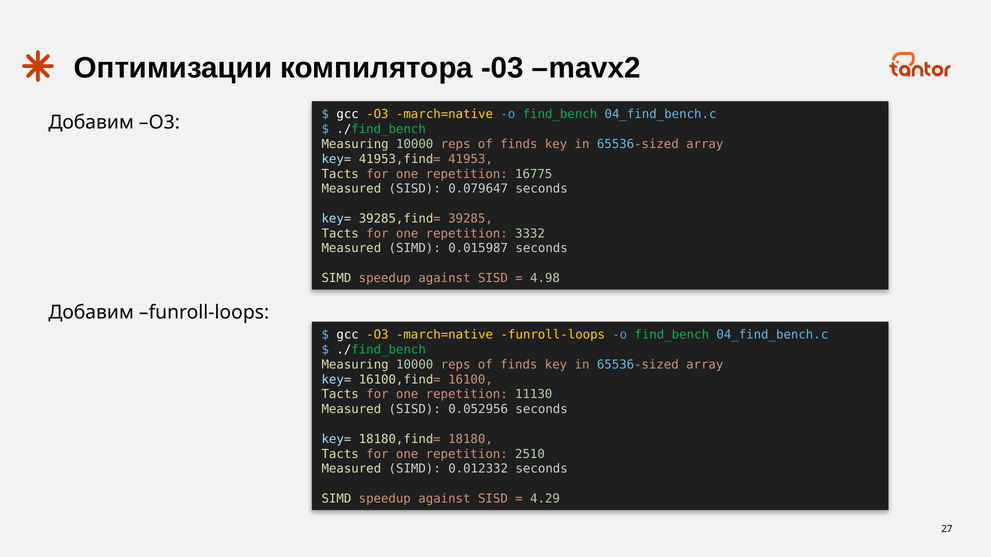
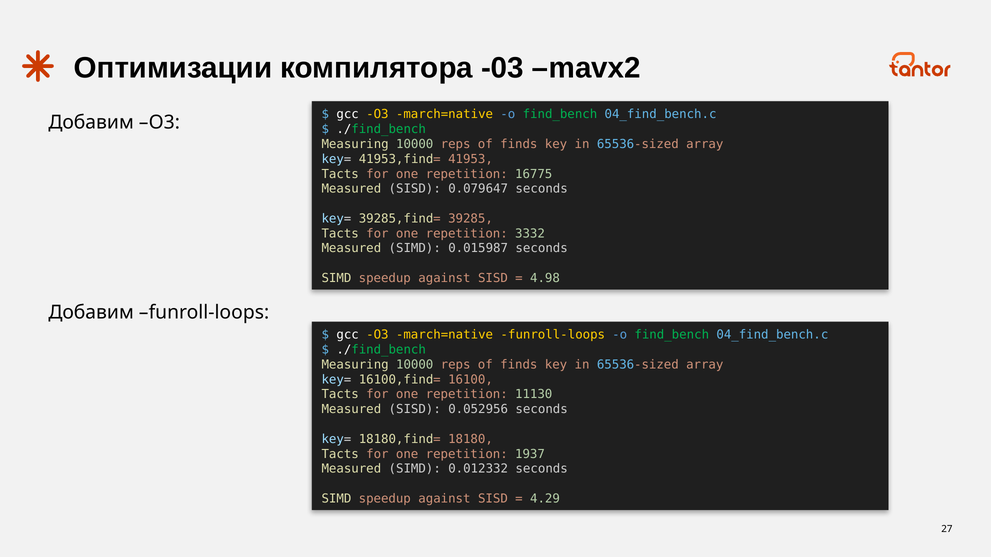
2510: 2510 -> 1937
